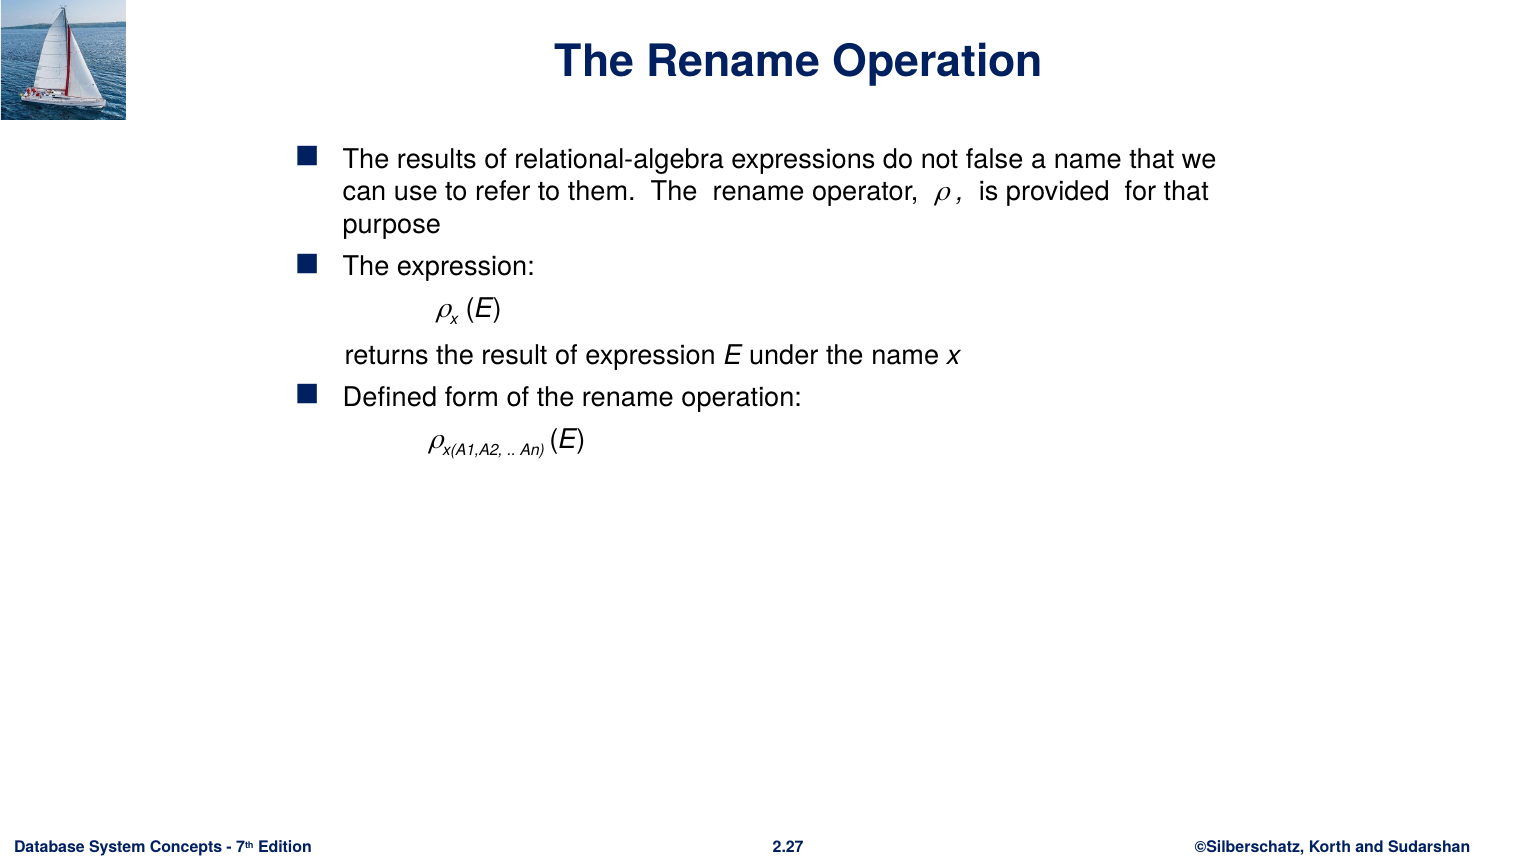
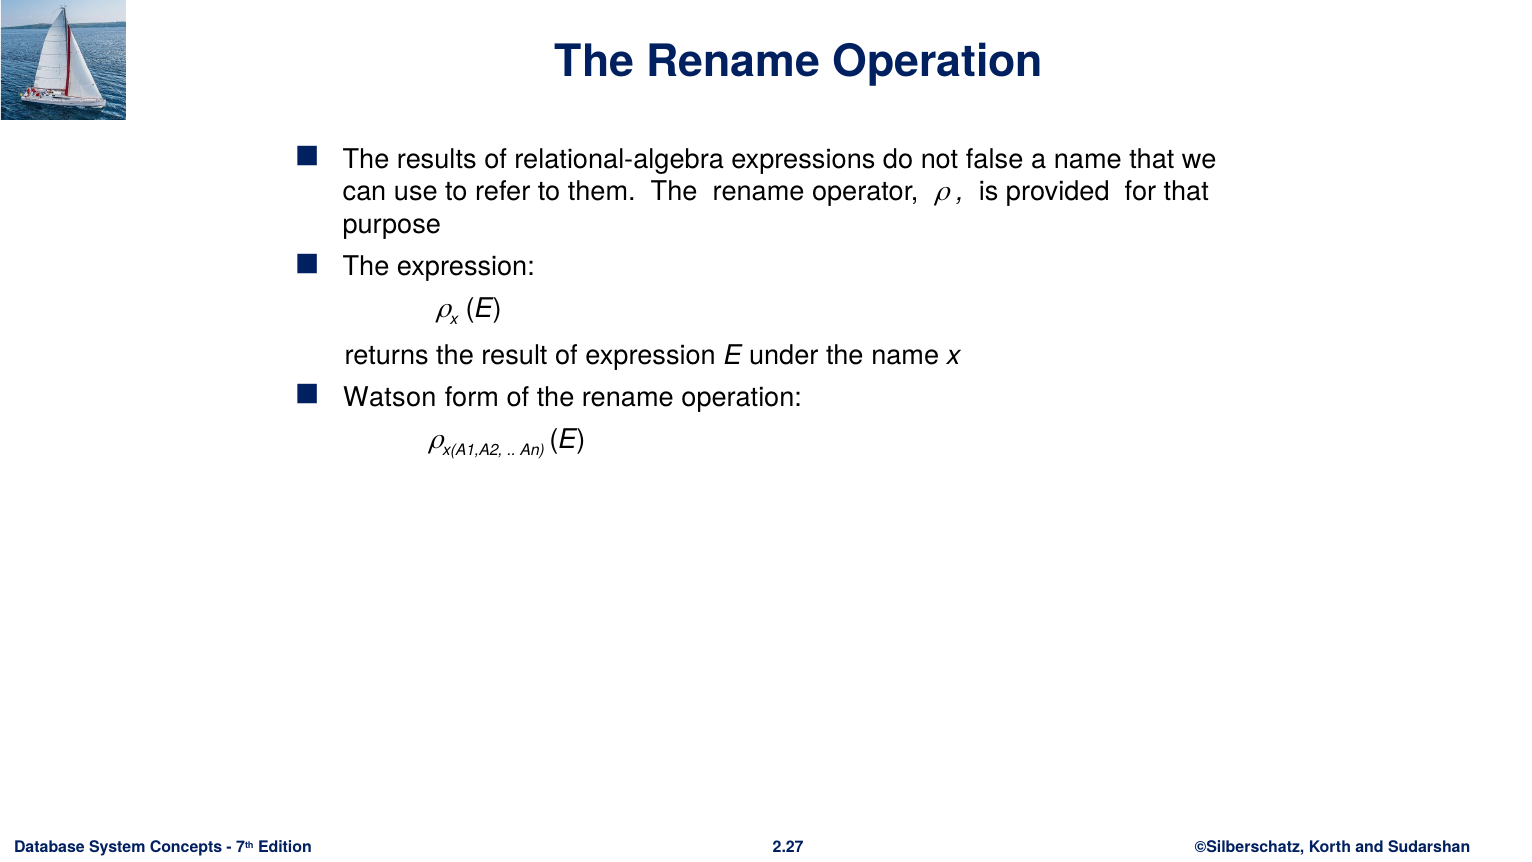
Defined: Defined -> Watson
